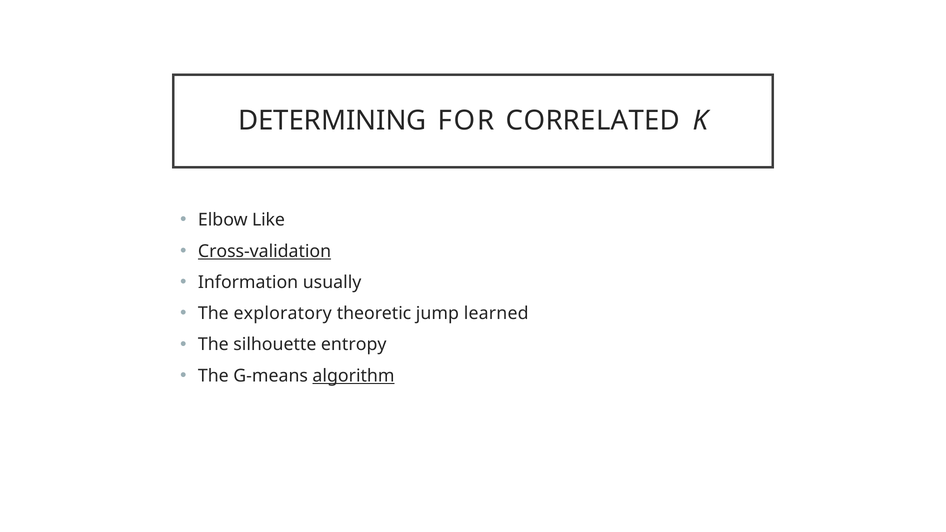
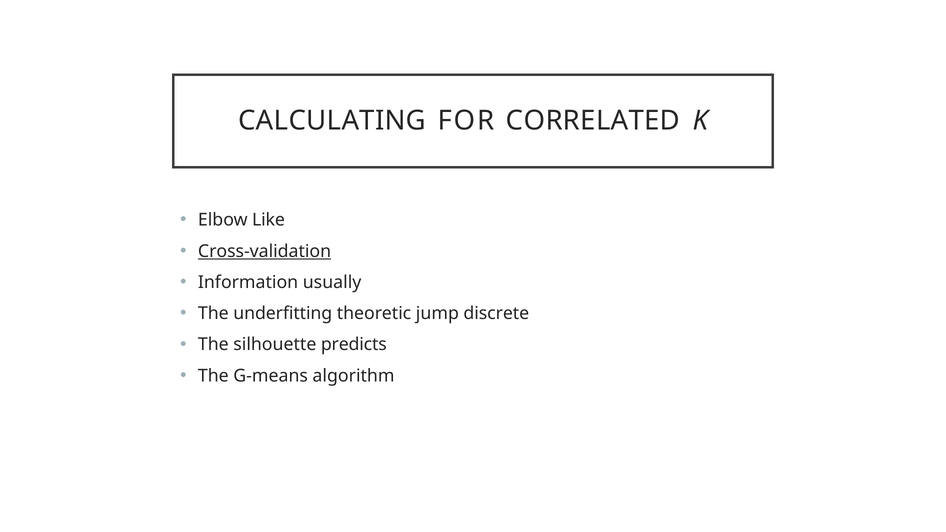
DETERMINING: DETERMINING -> CALCULATING
exploratory: exploratory -> underfitting
learned: learned -> discrete
entropy: entropy -> predicts
algorithm underline: present -> none
